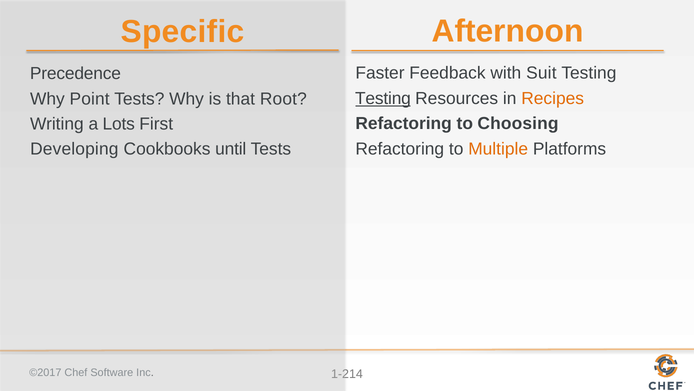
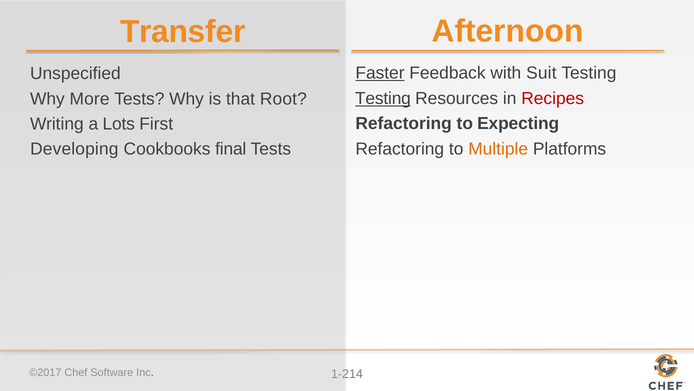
Specific: Specific -> Transfer
Faster underline: none -> present
Precedence: Precedence -> Unspecified
Recipes colour: orange -> red
Point: Point -> More
Choosing: Choosing -> Expecting
until: until -> final
